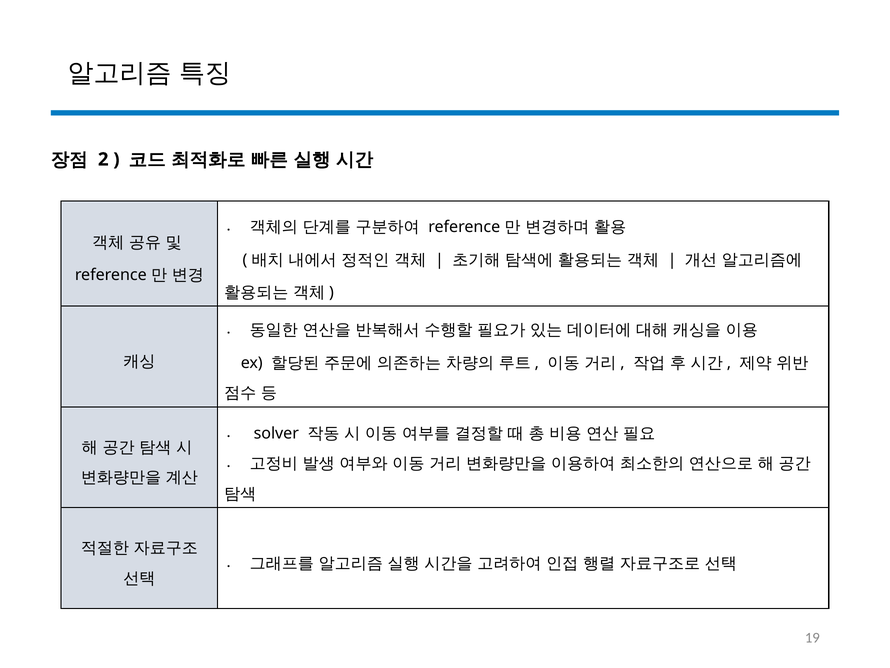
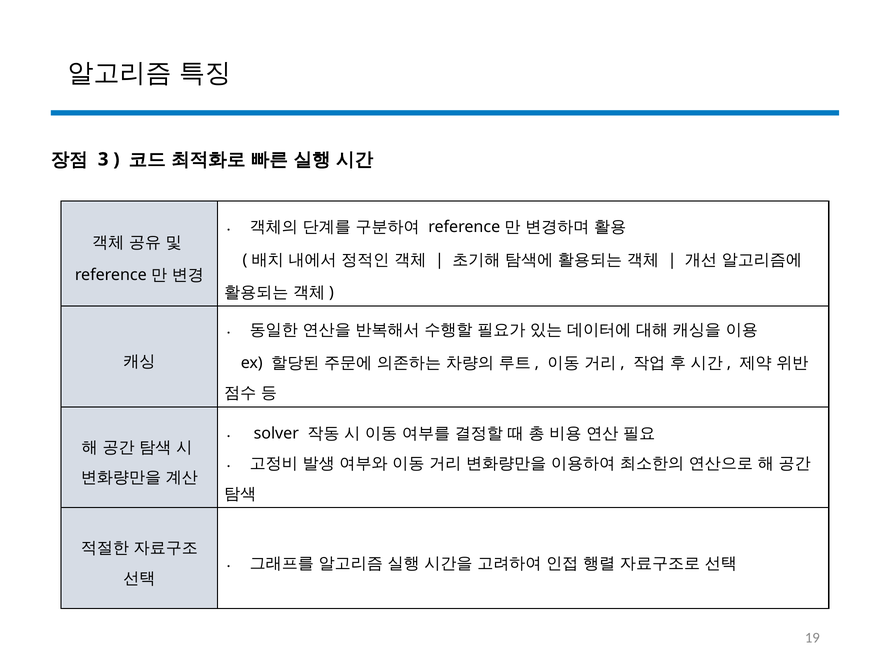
2: 2 -> 3
